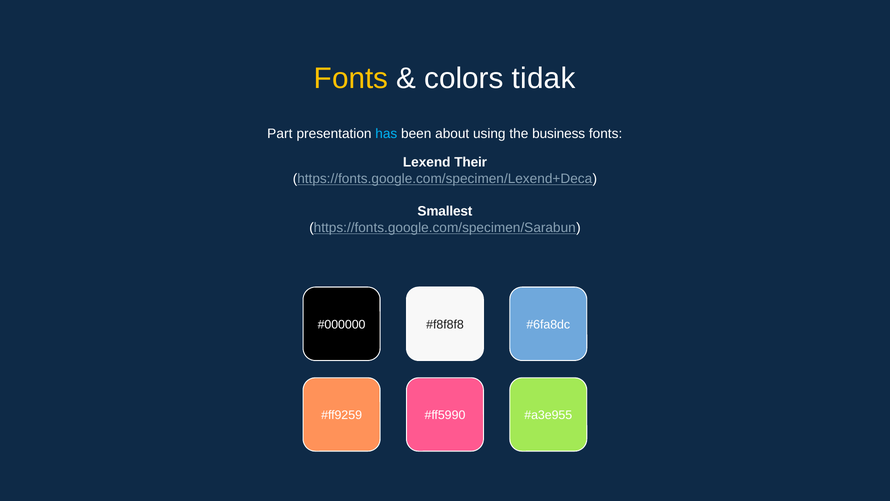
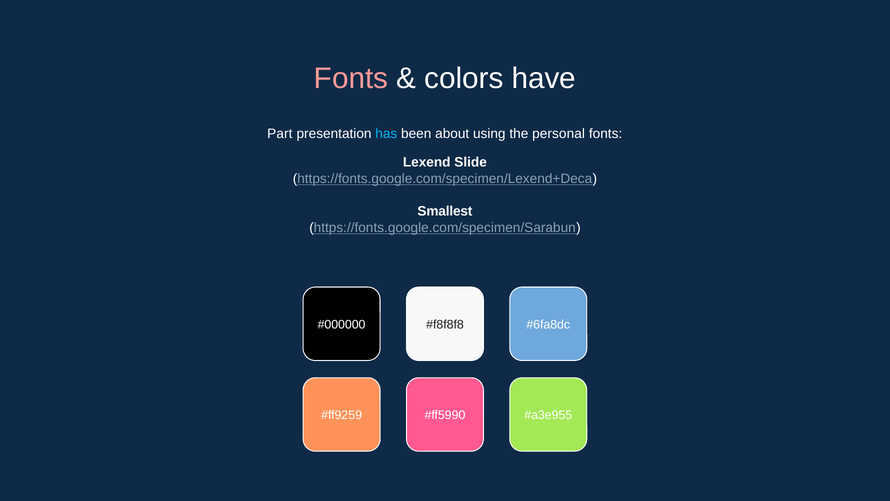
Fonts at (351, 79) colour: yellow -> pink
tidak: tidak -> have
business: business -> personal
Their: Their -> Slide
